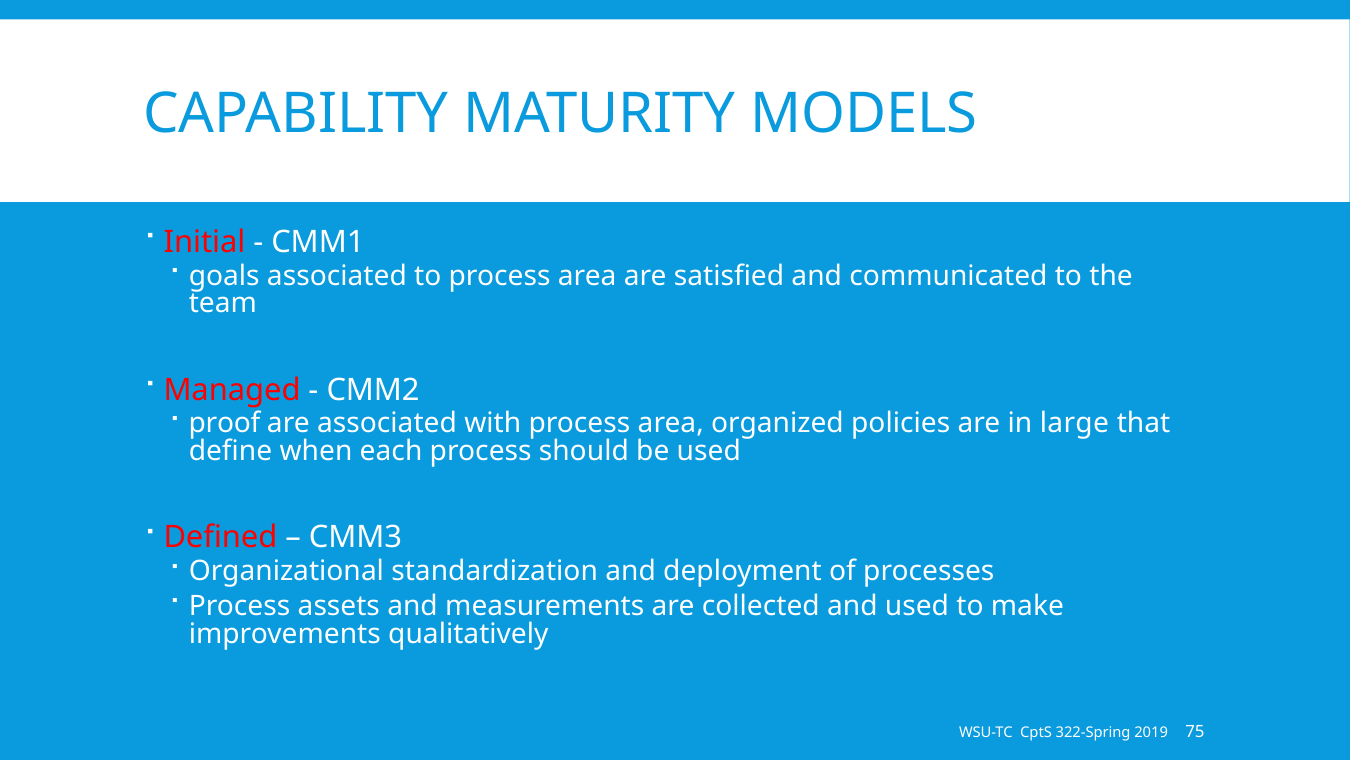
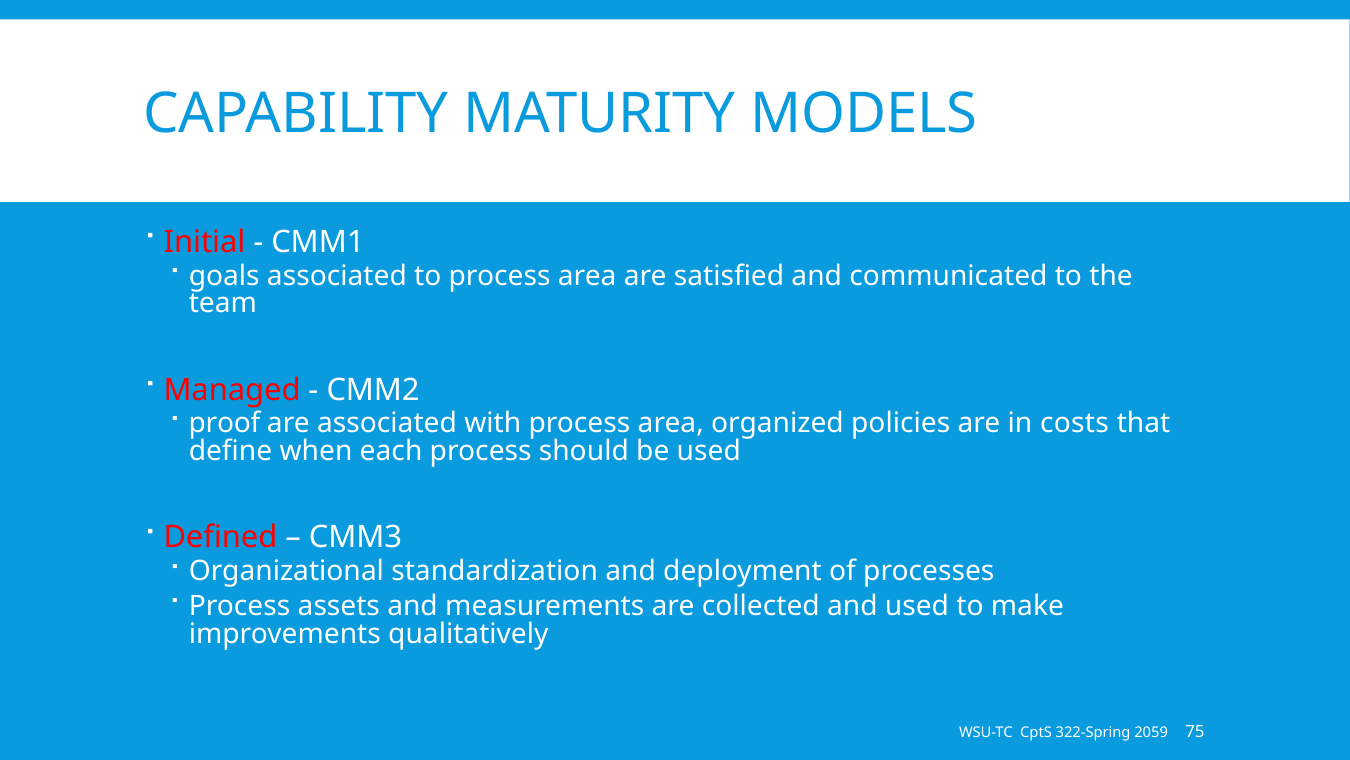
large: large -> costs
2019: 2019 -> 2059
